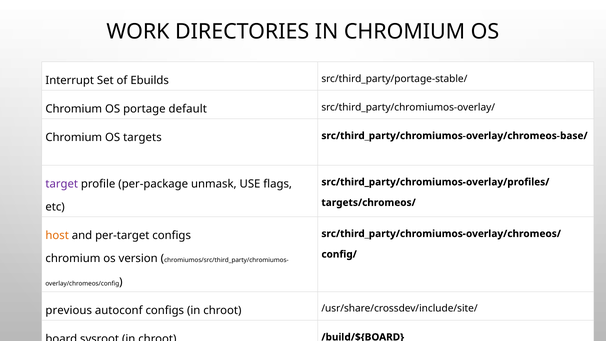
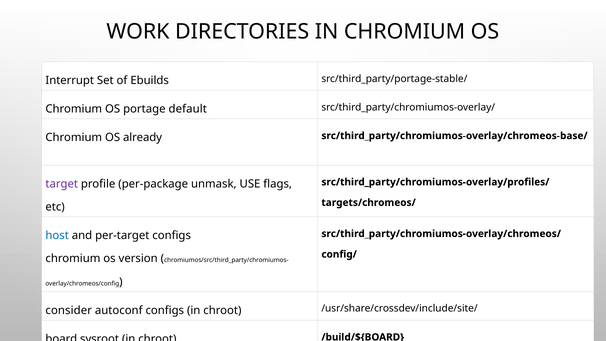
targets: targets -> already
host colour: orange -> blue
previous: previous -> consider
